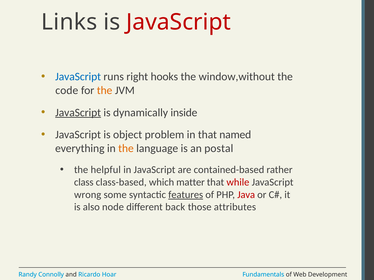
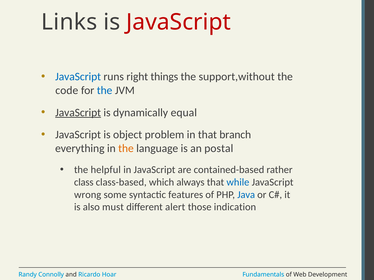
hooks: hooks -> things
window,without: window,without -> support,without
the at (105, 91) colour: orange -> blue
inside: inside -> equal
named: named -> branch
matter: matter -> always
while colour: red -> blue
features underline: present -> none
Java colour: red -> blue
node: node -> must
back: back -> alert
attributes: attributes -> indication
